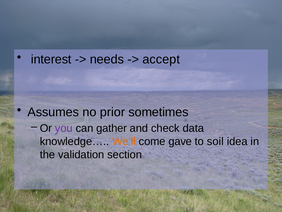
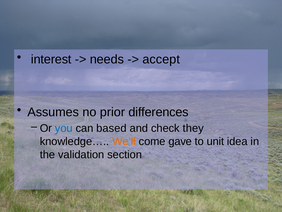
sometimes: sometimes -> differences
you colour: purple -> blue
gather: gather -> based
data: data -> they
soil: soil -> unit
